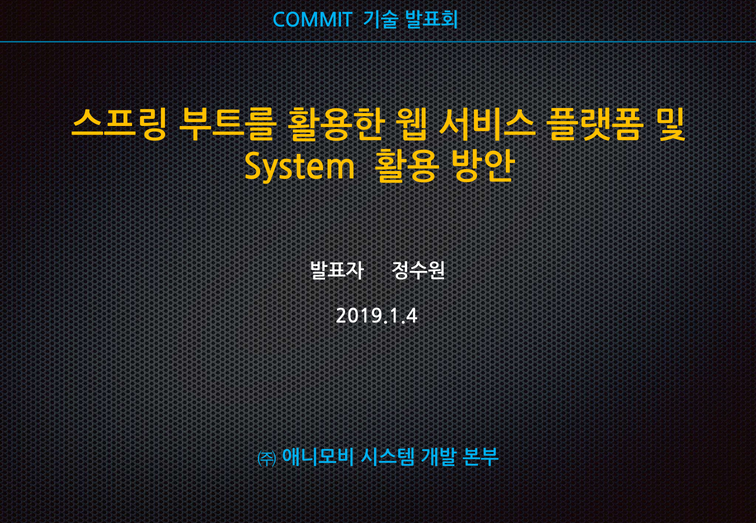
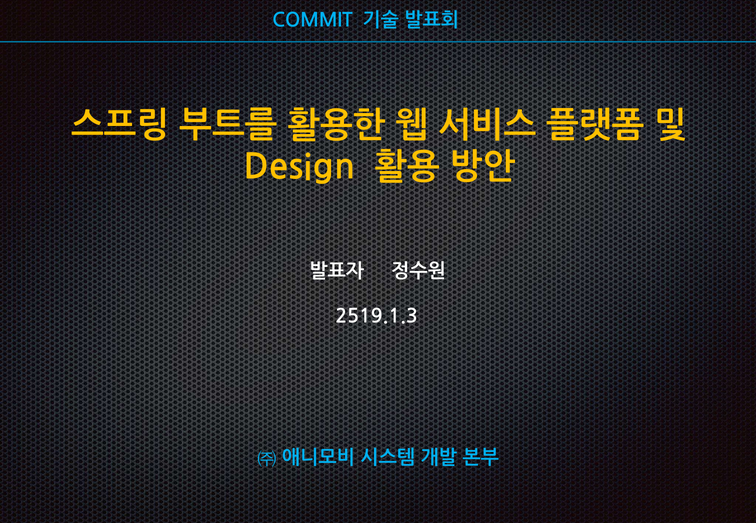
System: System -> Design
2019.1.4: 2019.1.4 -> 2519.1.3
